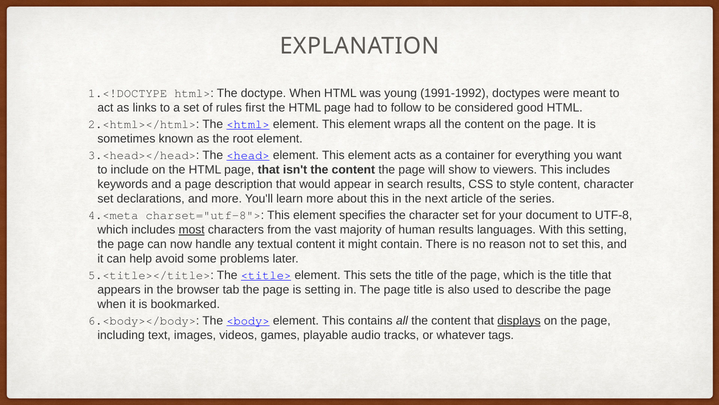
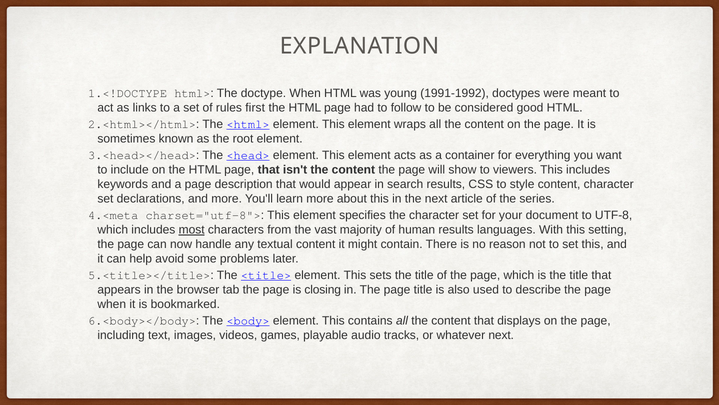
is setting: setting -> closing
displays underline: present -> none
whatever tags: tags -> next
